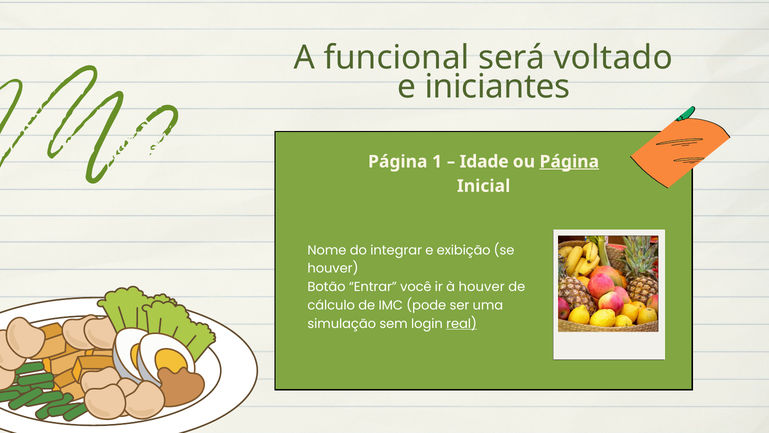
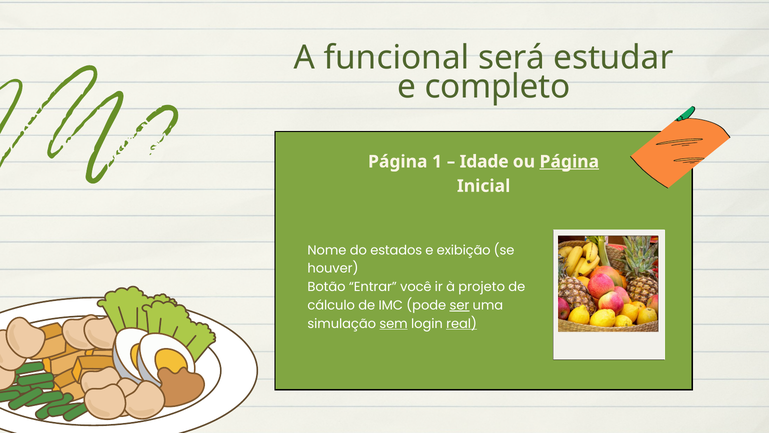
voltado: voltado -> estudar
iniciantes: iniciantes -> completo
integrar: integrar -> estados
à houver: houver -> projeto
ser underline: none -> present
sem underline: none -> present
